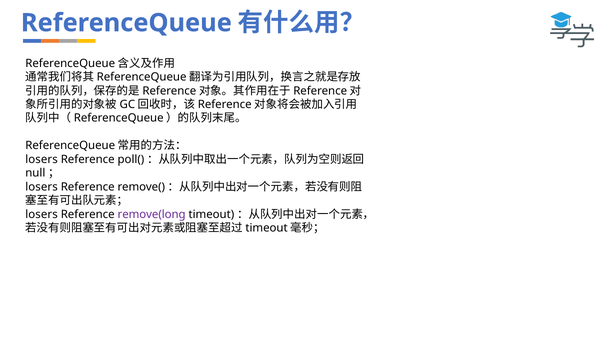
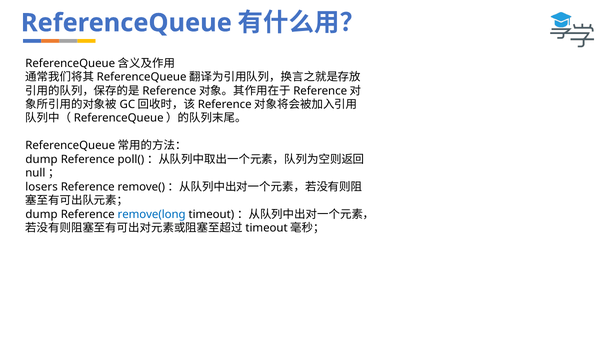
losers at (42, 159): losers -> dump
losers at (42, 214): losers -> dump
remove(long colour: purple -> blue
